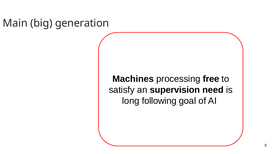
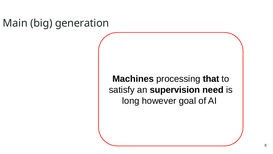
free: free -> that
following: following -> however
